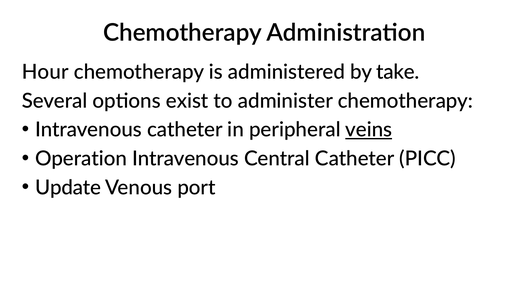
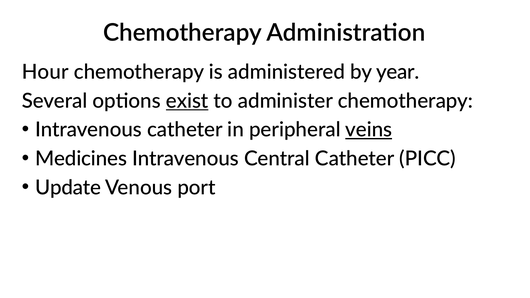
take: take -> year
exist underline: none -> present
Operation: Operation -> Medicines
